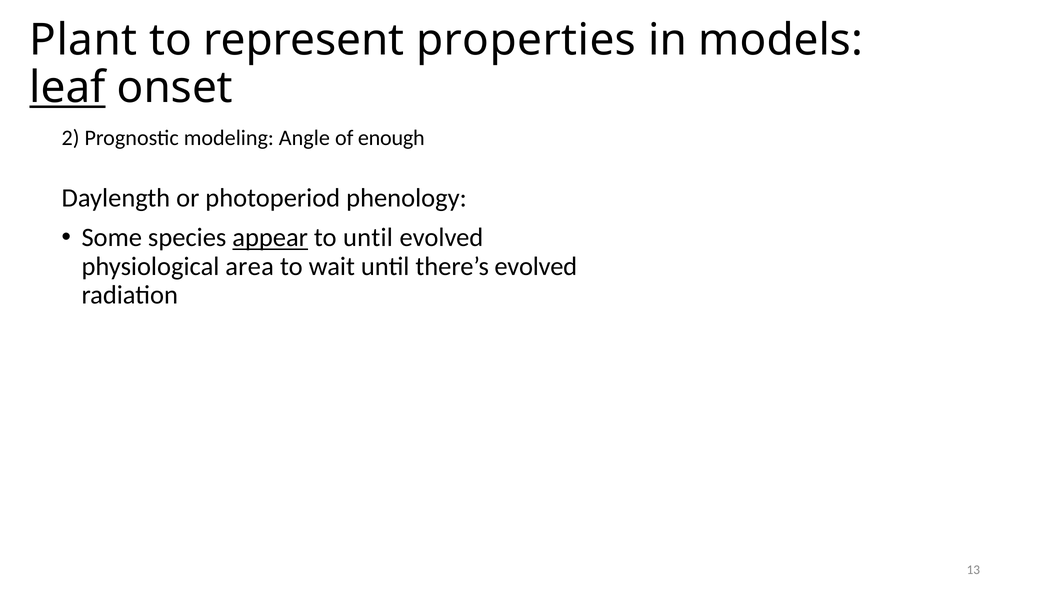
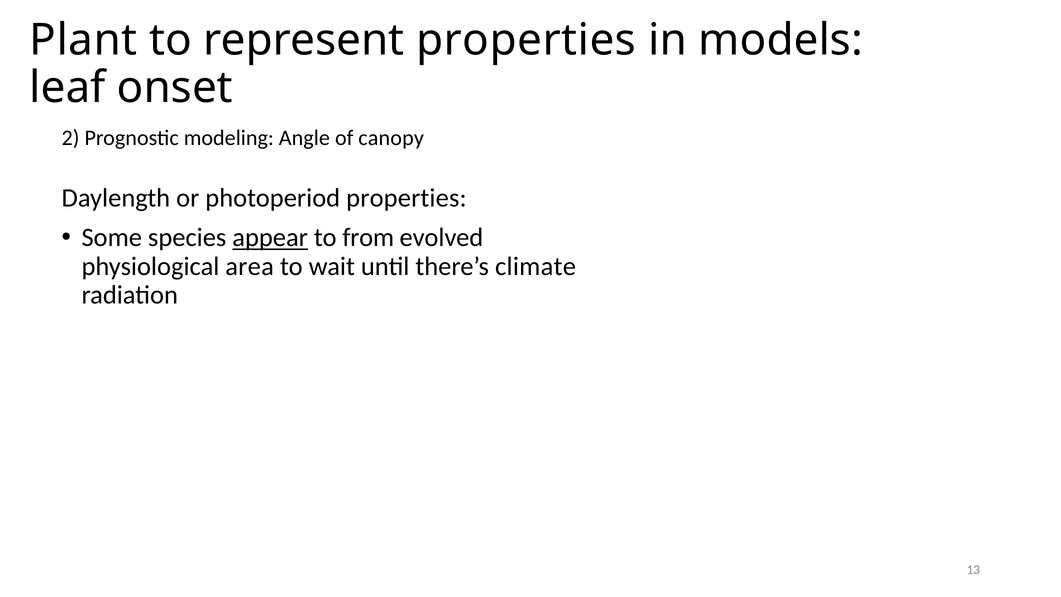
leaf underline: present -> none
enough: enough -> canopy
photoperiod phenology: phenology -> properties
to until: until -> from
there’s evolved: evolved -> climate
